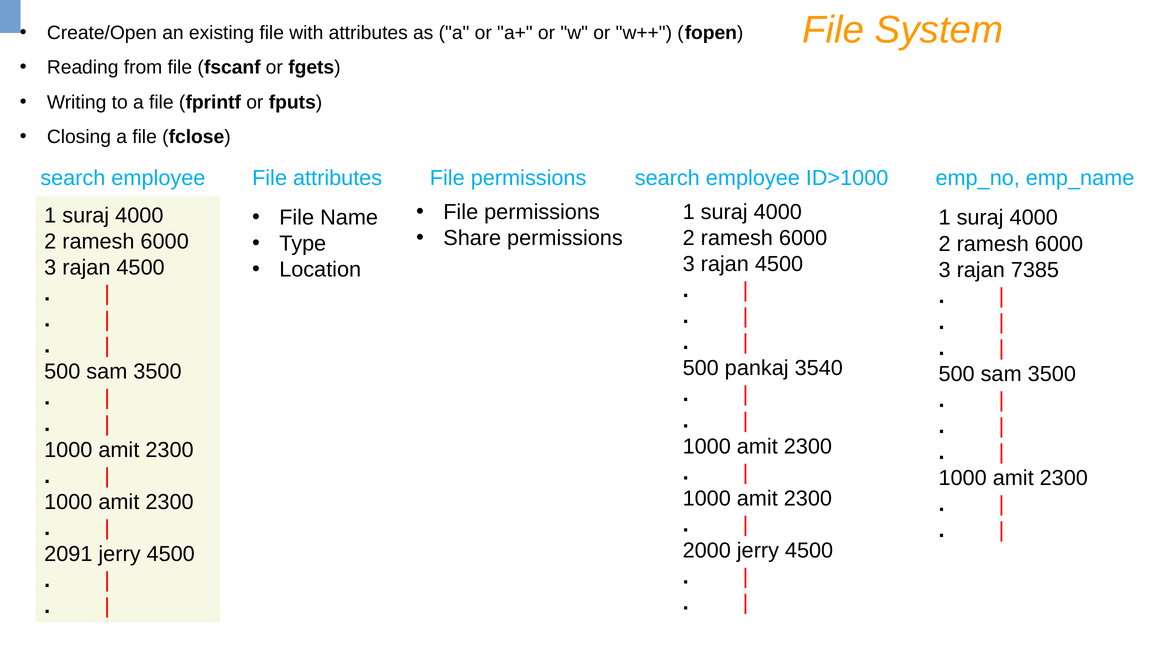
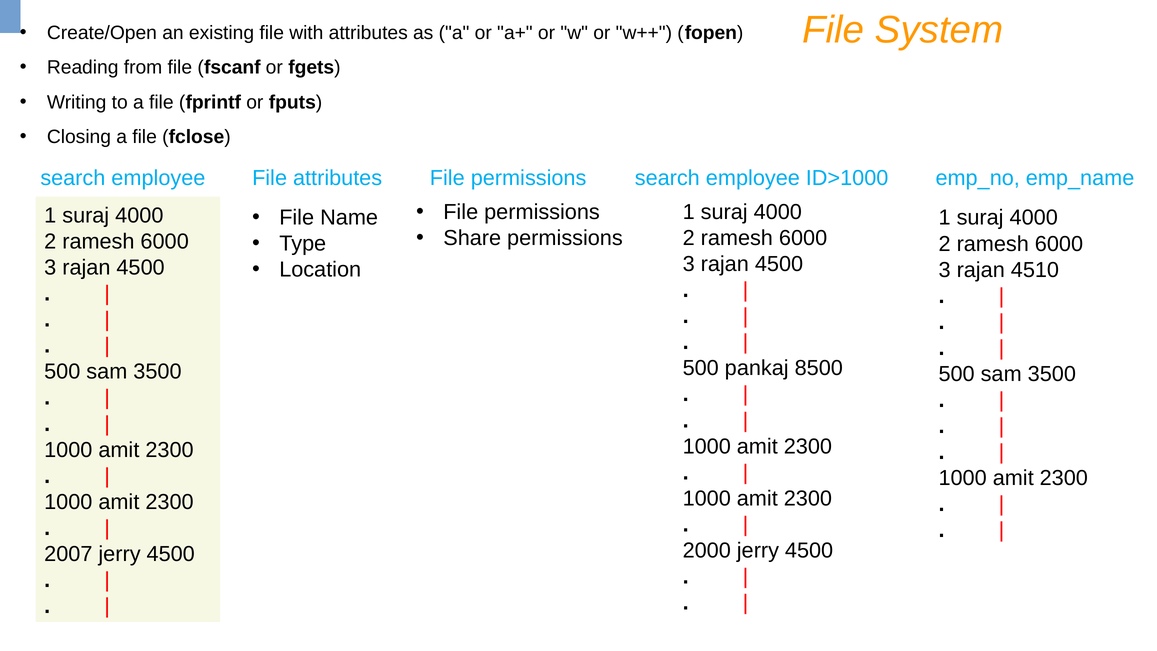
7385: 7385 -> 4510
3540: 3540 -> 8500
2091: 2091 -> 2007
